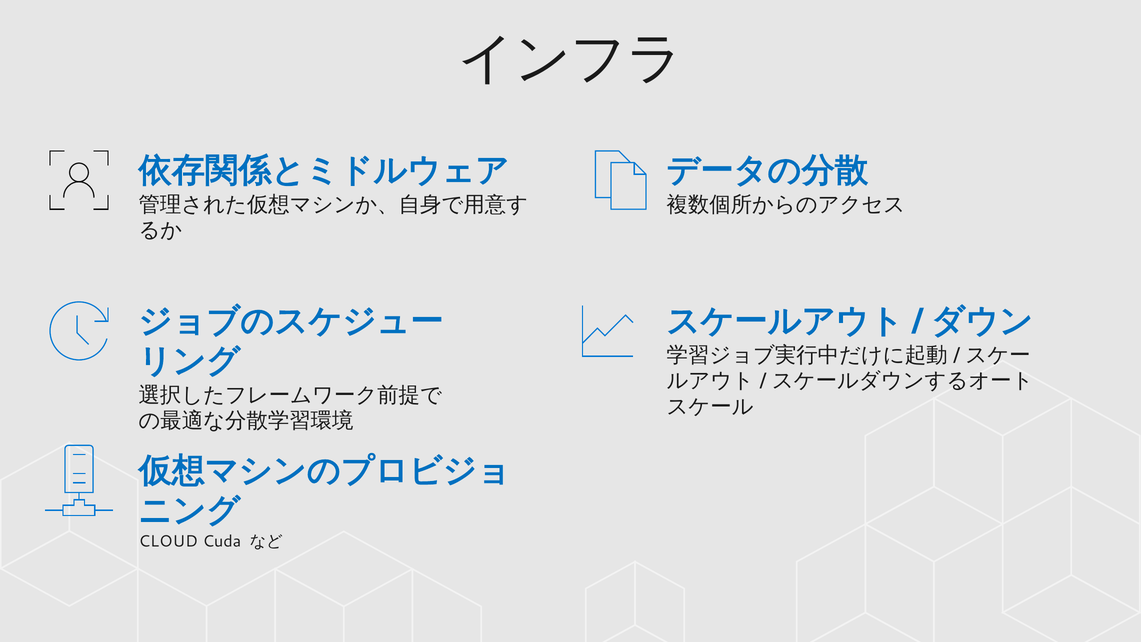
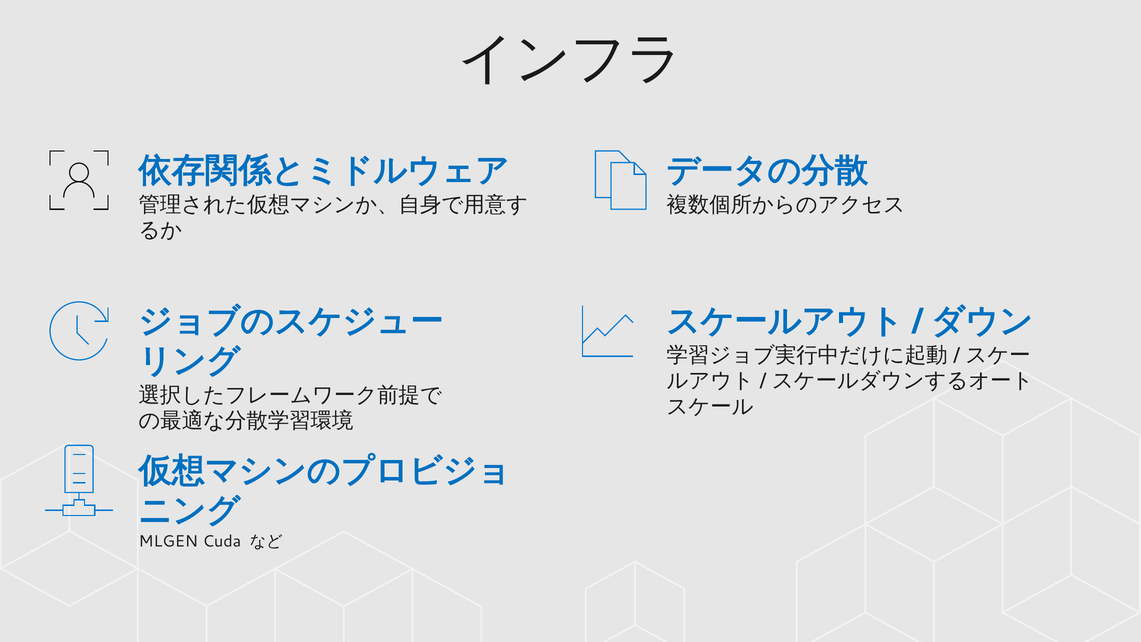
CLOUD: CLOUD -> MLGEN
